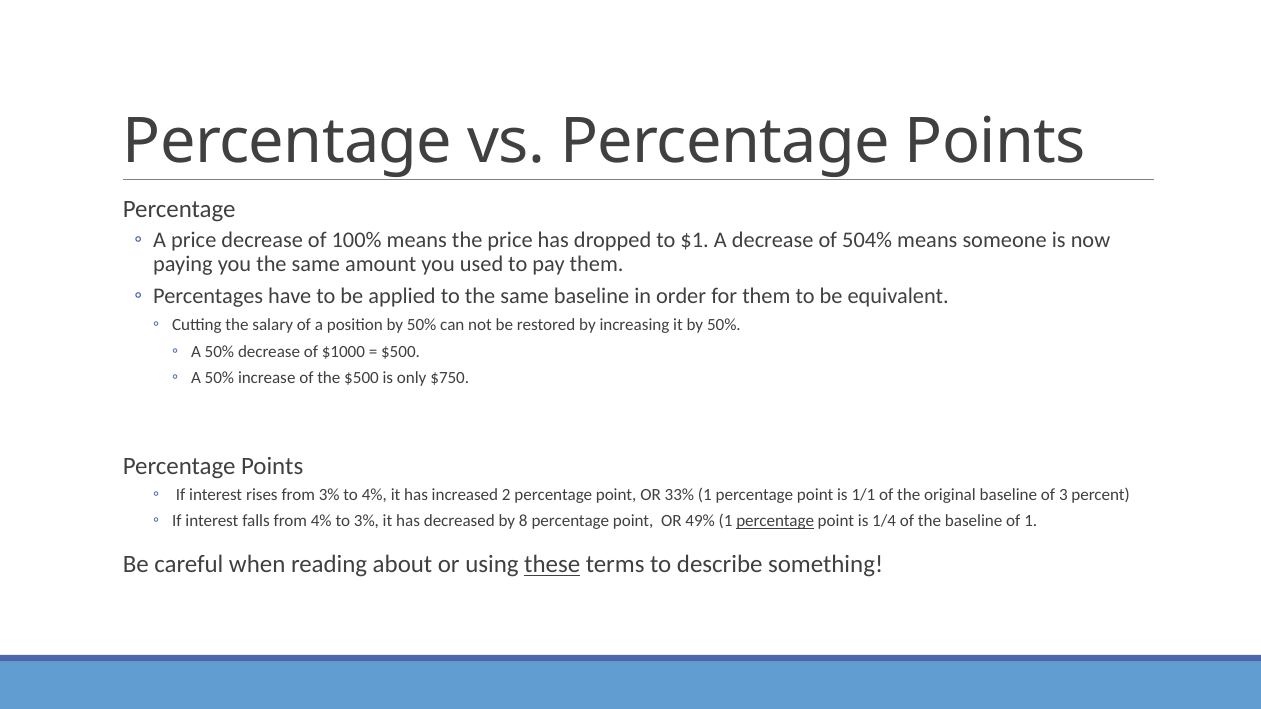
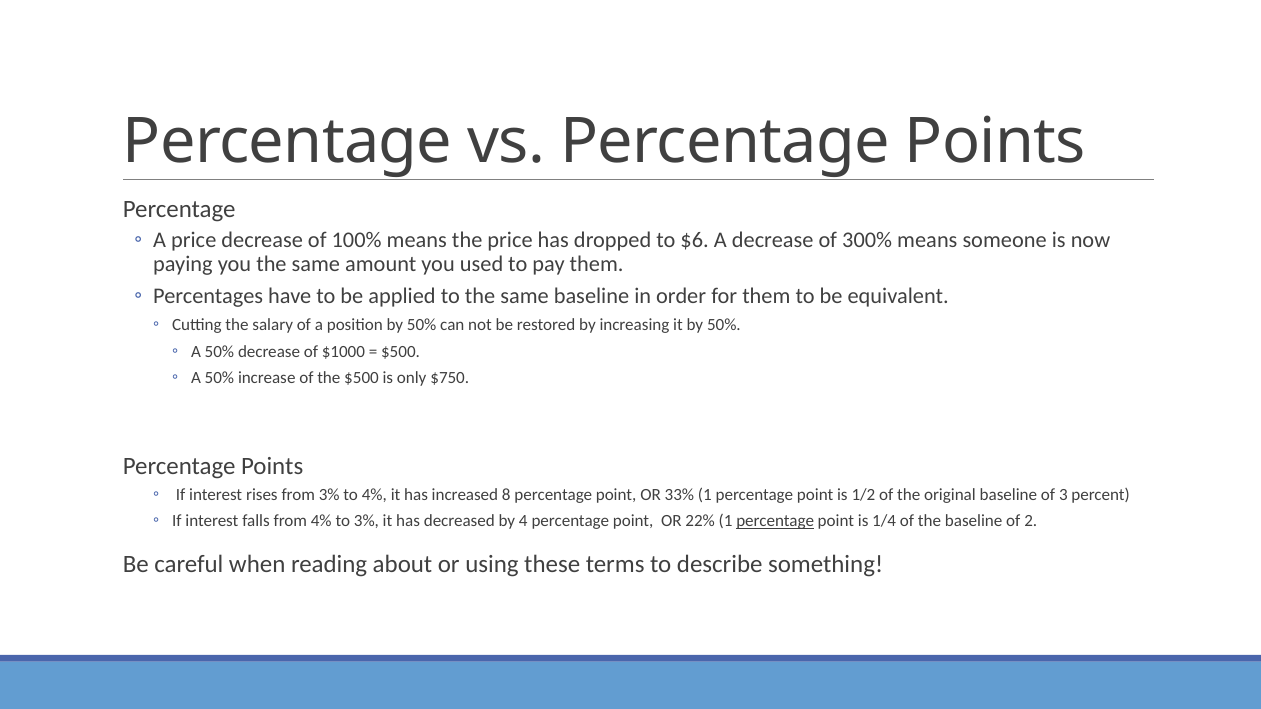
$1: $1 -> $6
504%: 504% -> 300%
2: 2 -> 8
1/1: 1/1 -> 1/2
8: 8 -> 4
49%: 49% -> 22%
of 1: 1 -> 2
these underline: present -> none
